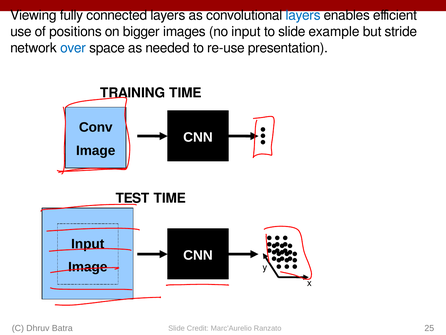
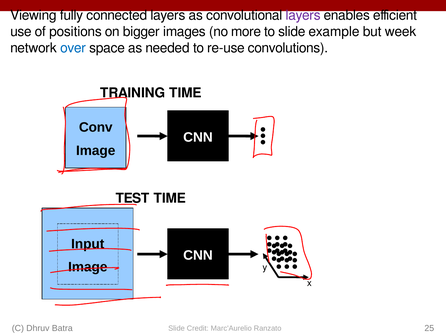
layers at (303, 15) colour: blue -> purple
no input: input -> more
stride: stride -> week
presentation: presentation -> convolutions
